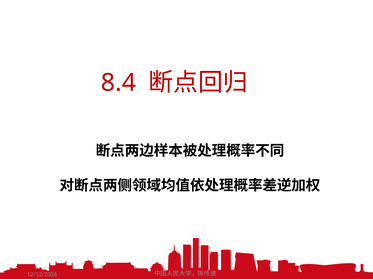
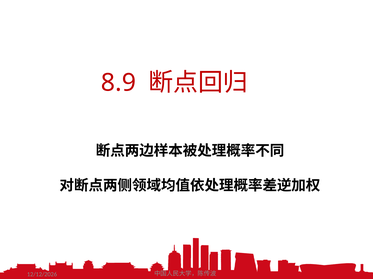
8.4: 8.4 -> 8.9
